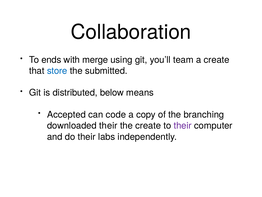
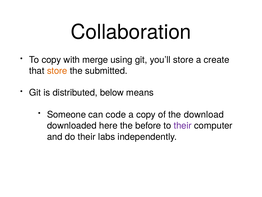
To ends: ends -> copy
you’ll team: team -> store
store at (57, 71) colour: blue -> orange
Accepted: Accepted -> Someone
branching: branching -> download
downloaded their: their -> here
the create: create -> before
